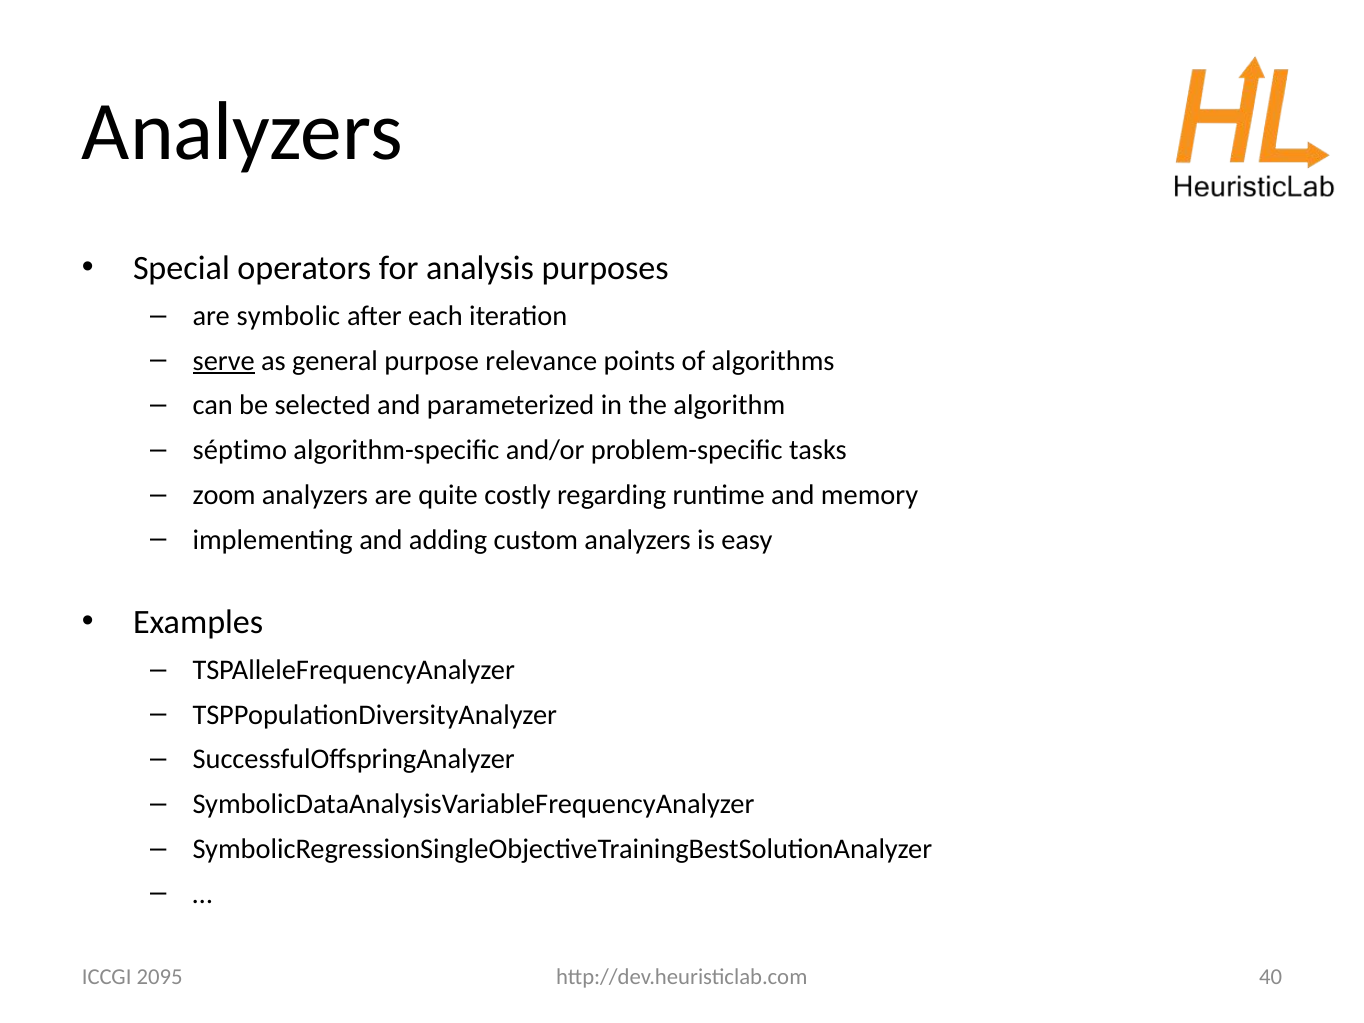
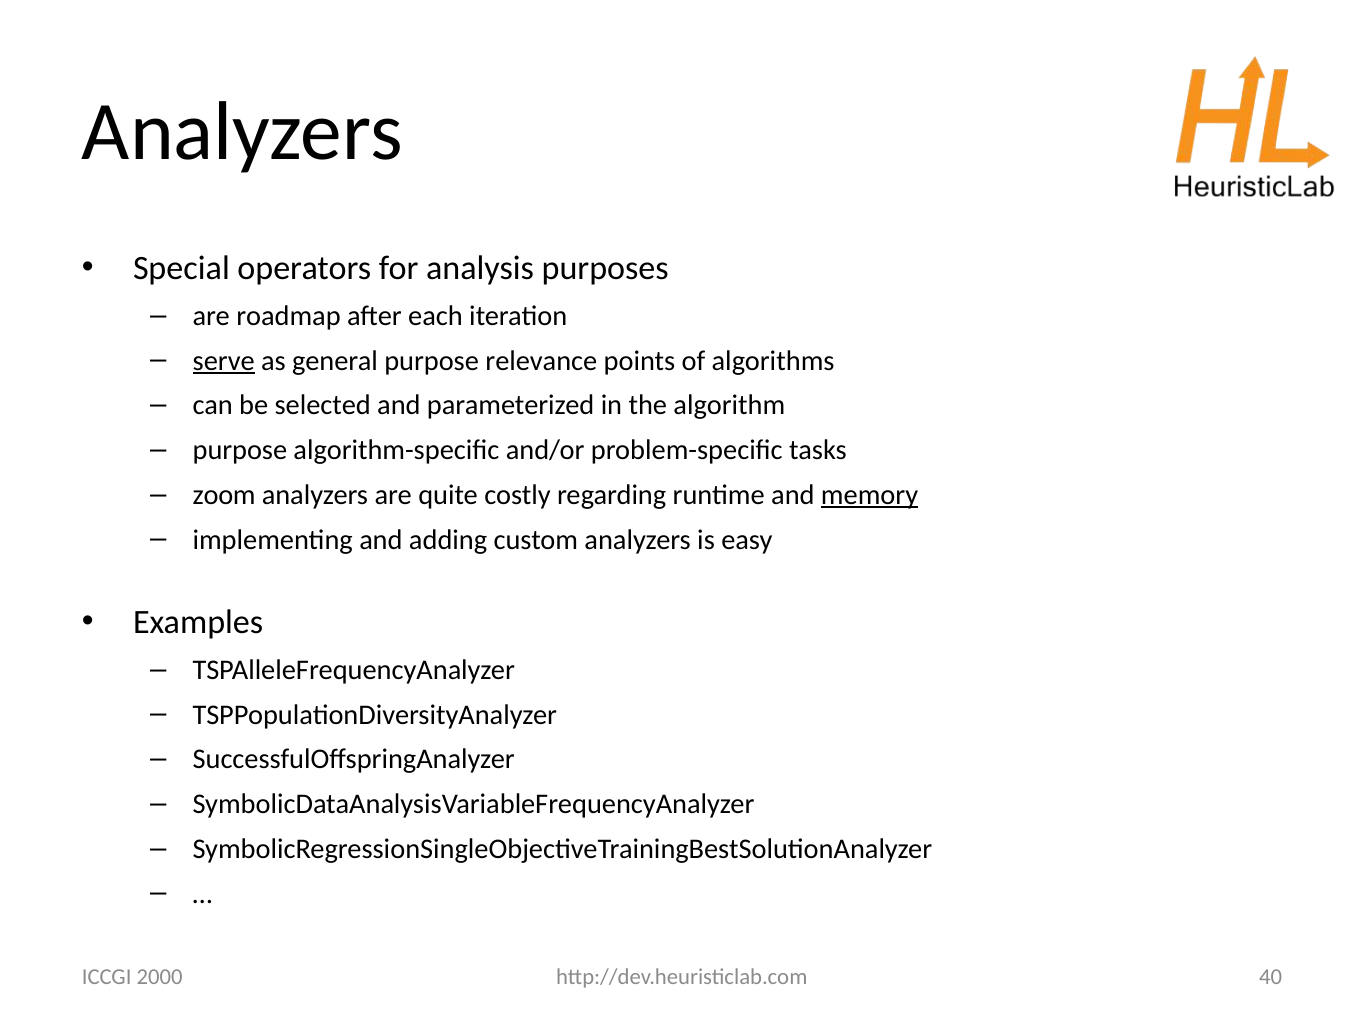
symbolic: symbolic -> roadmap
séptimo at (240, 450): séptimo -> purpose
memory underline: none -> present
2095: 2095 -> 2000
